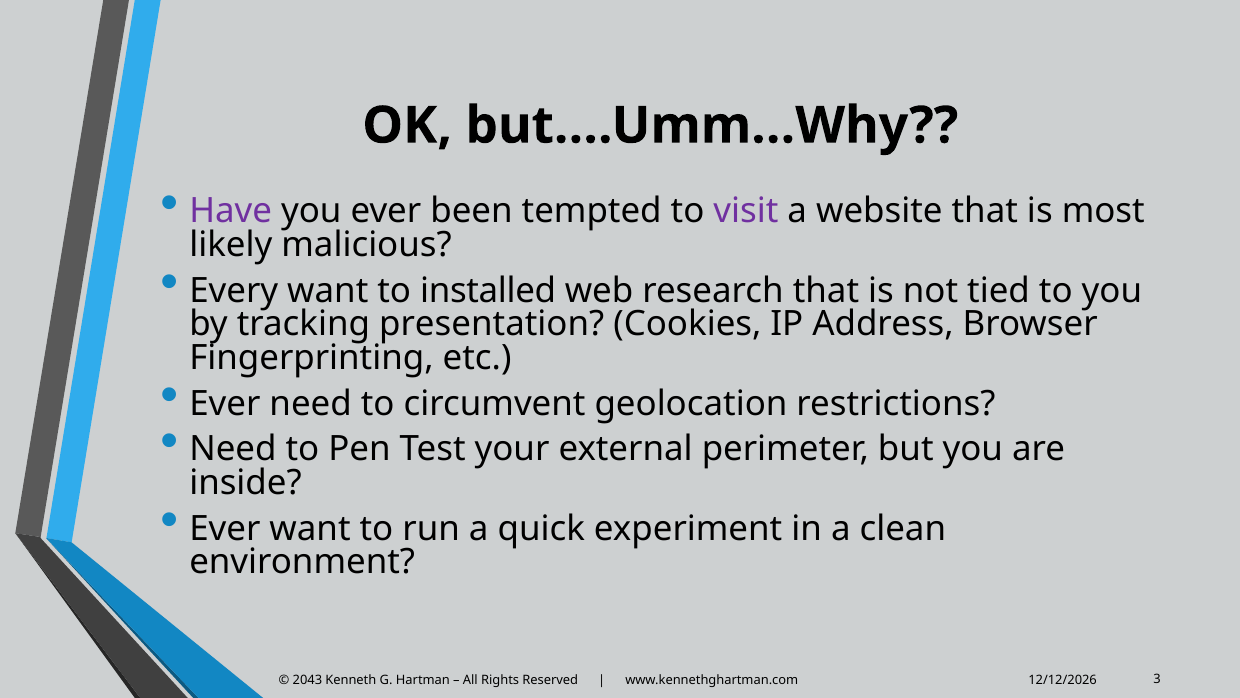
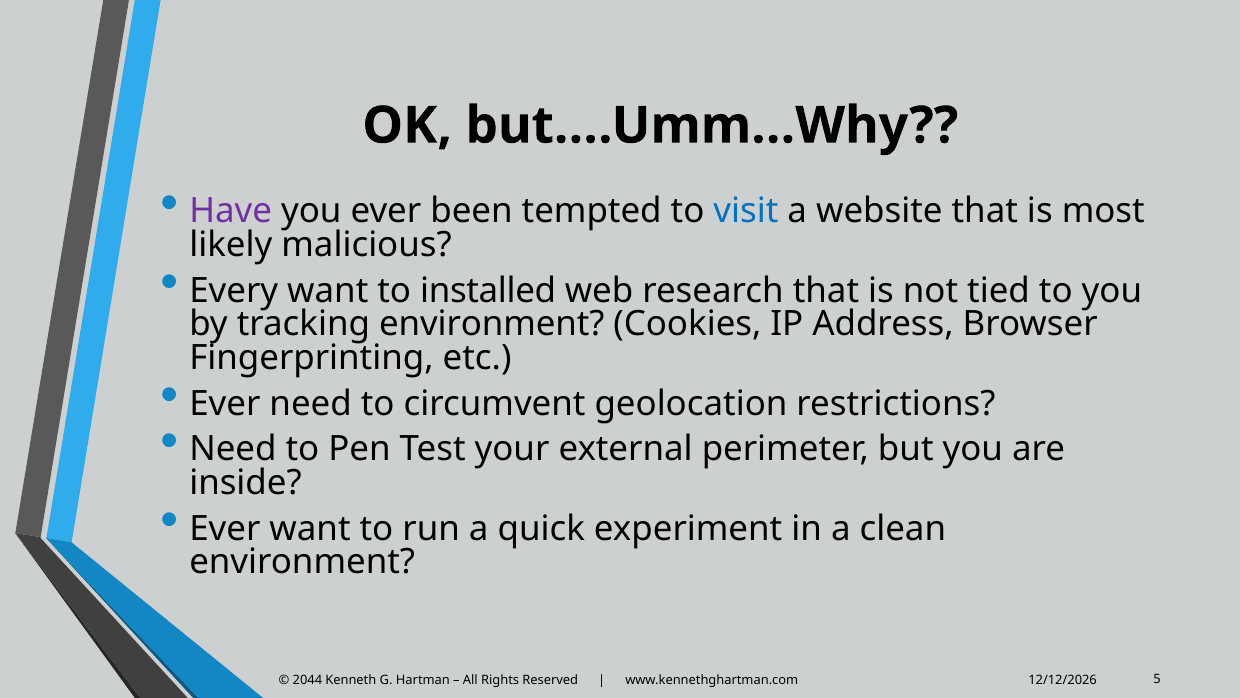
visit colour: purple -> blue
tracking presentation: presentation -> environment
3: 3 -> 5
2043: 2043 -> 2044
